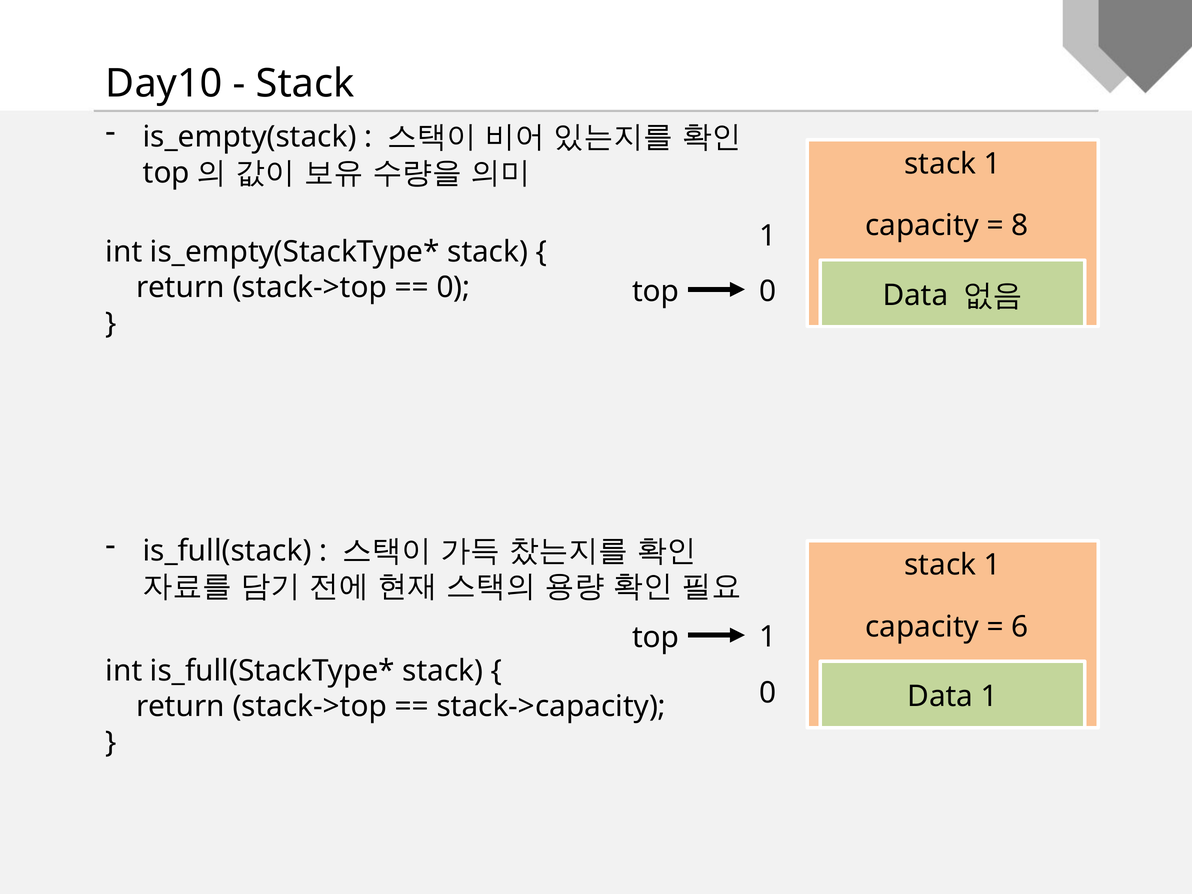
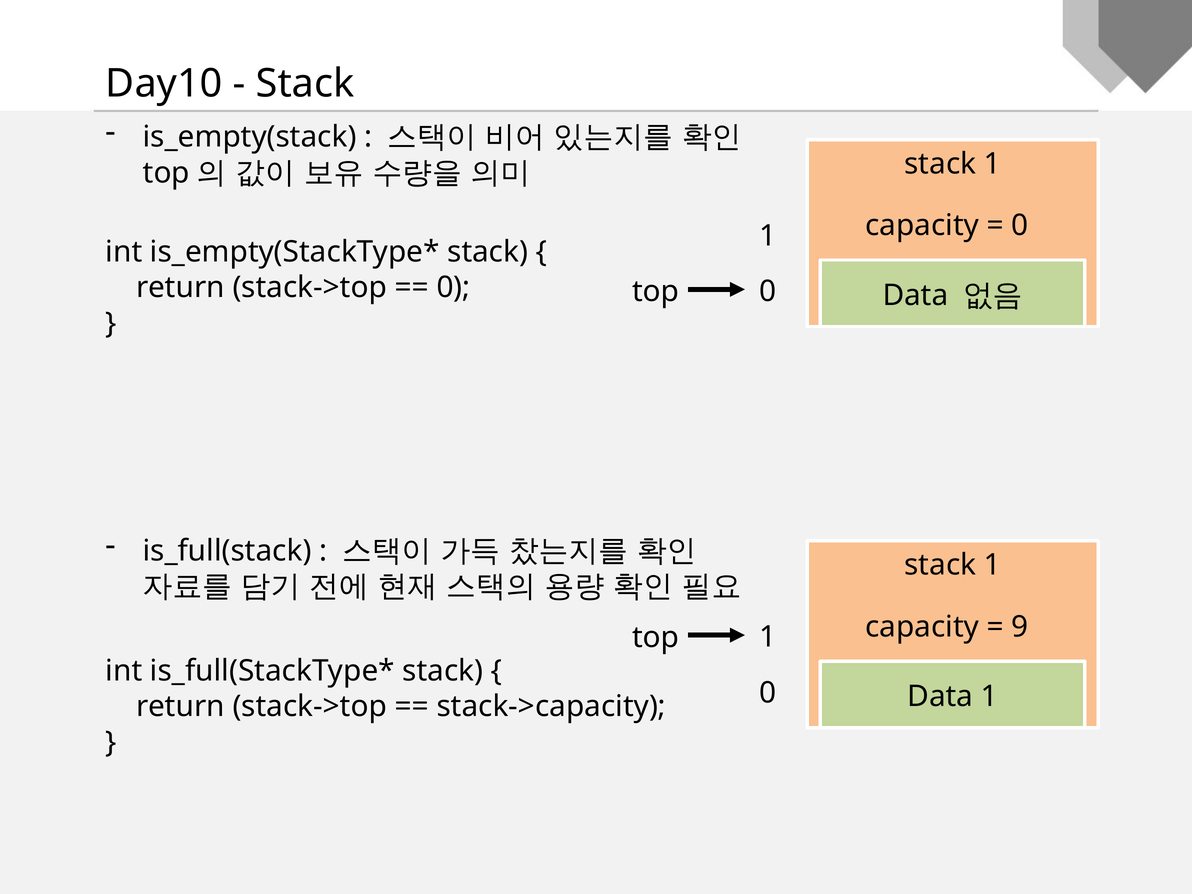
8 at (1020, 226): 8 -> 0
6: 6 -> 9
